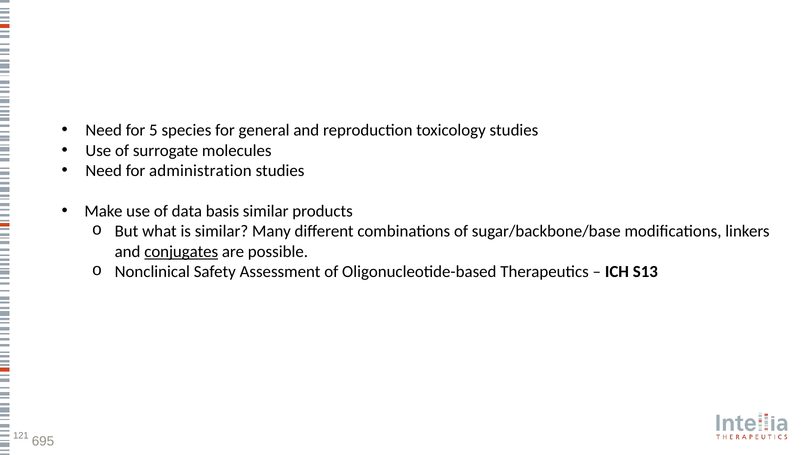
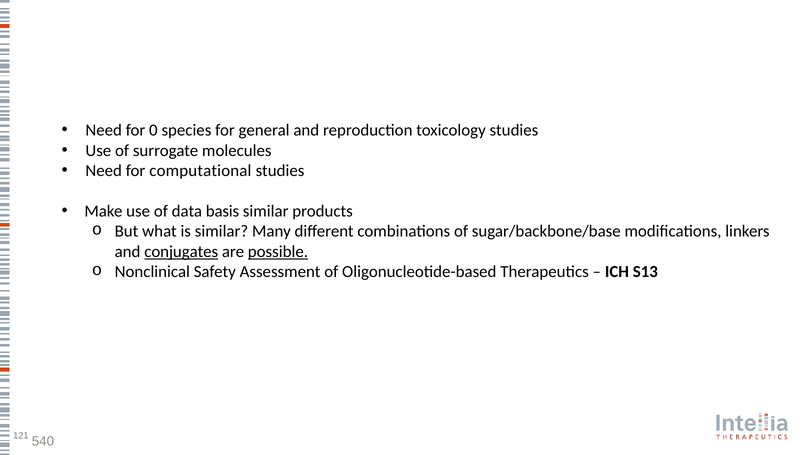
5: 5 -> 0
administration: administration -> computational
possible underline: none -> present
695: 695 -> 540
